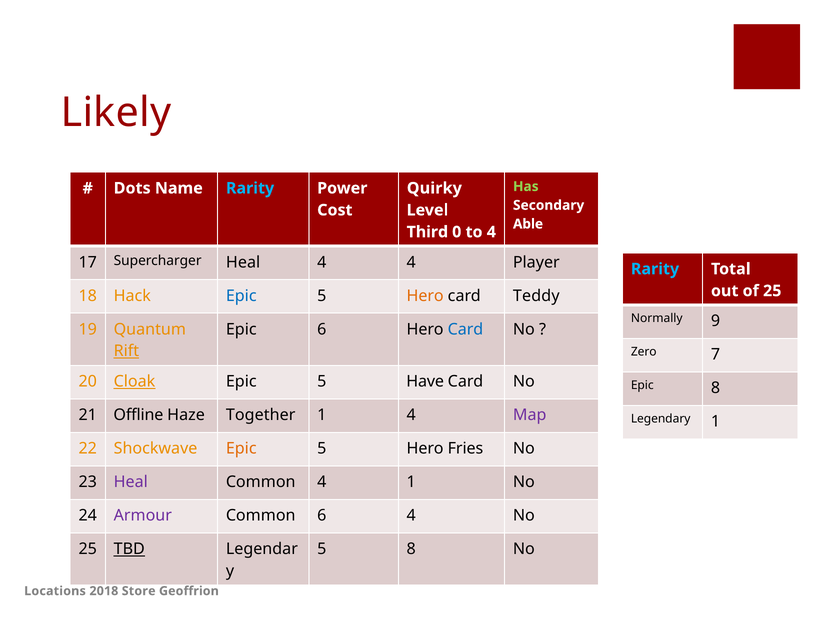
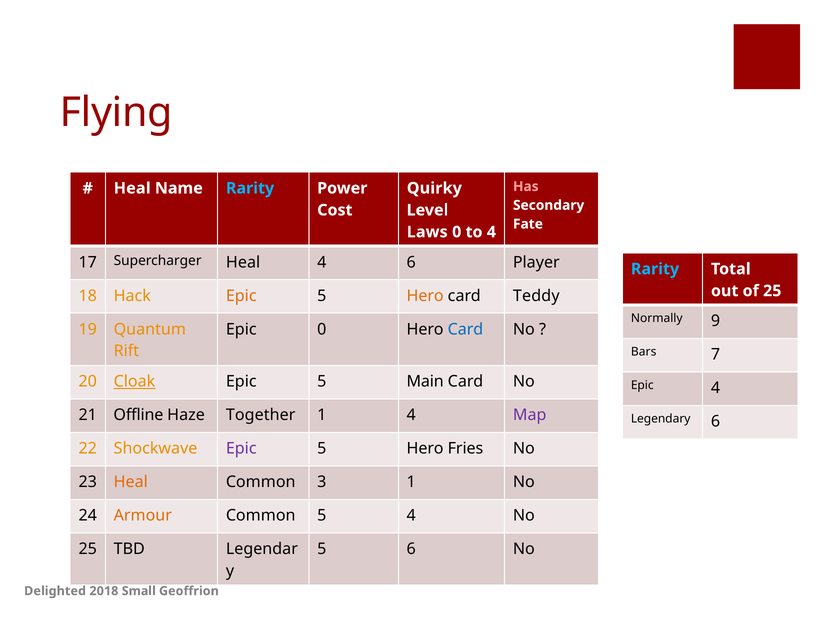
Likely: Likely -> Flying
Has colour: light green -> pink
Dots at (132, 188): Dots -> Heal
Able: Able -> Fate
Third: Third -> Laws
4 4: 4 -> 6
Epic at (241, 296) colour: blue -> orange
Epic 6: 6 -> 0
Rift underline: present -> none
Zero: Zero -> Bars
Have: Have -> Main
Epic 8: 8 -> 4
Legendary 1: 1 -> 6
Epic at (241, 448) colour: orange -> purple
Heal at (131, 482) colour: purple -> orange
Common 4: 4 -> 3
Armour colour: purple -> orange
Common 6: 6 -> 5
TBD underline: present -> none
5 8: 8 -> 6
Locations: Locations -> Delighted
Store: Store -> Small
